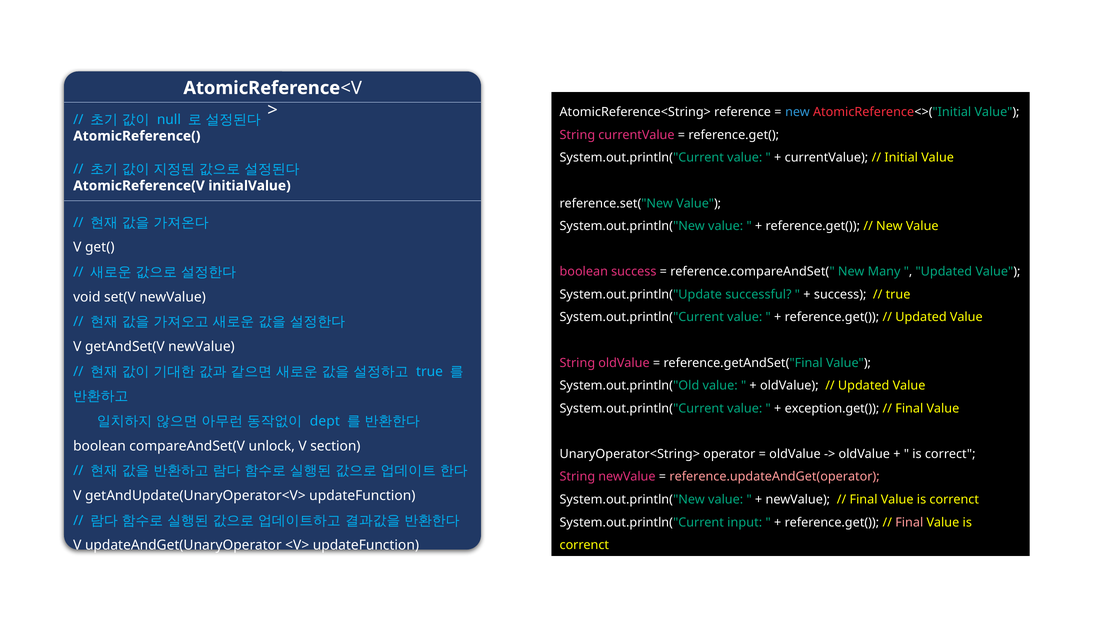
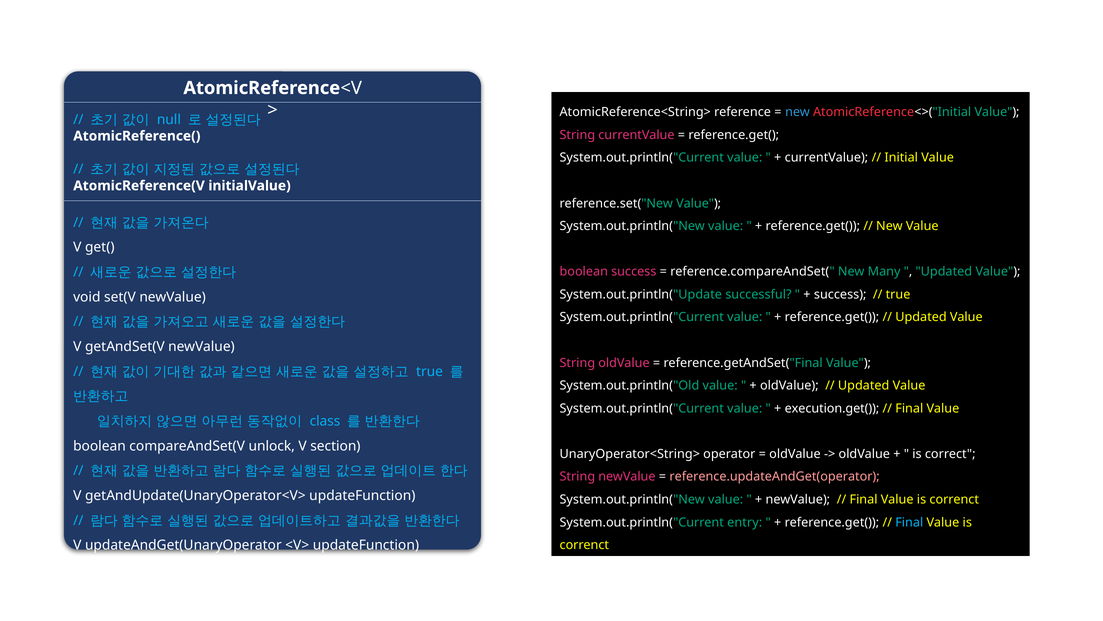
exception.get(: exception.get( -> execution.get(
dept: dept -> class
input: input -> entry
Final at (909, 522) colour: pink -> light blue
